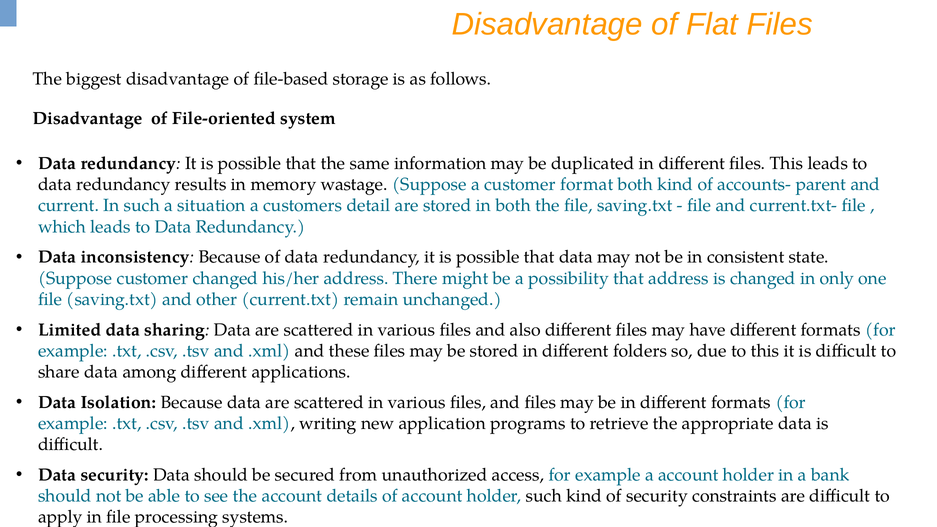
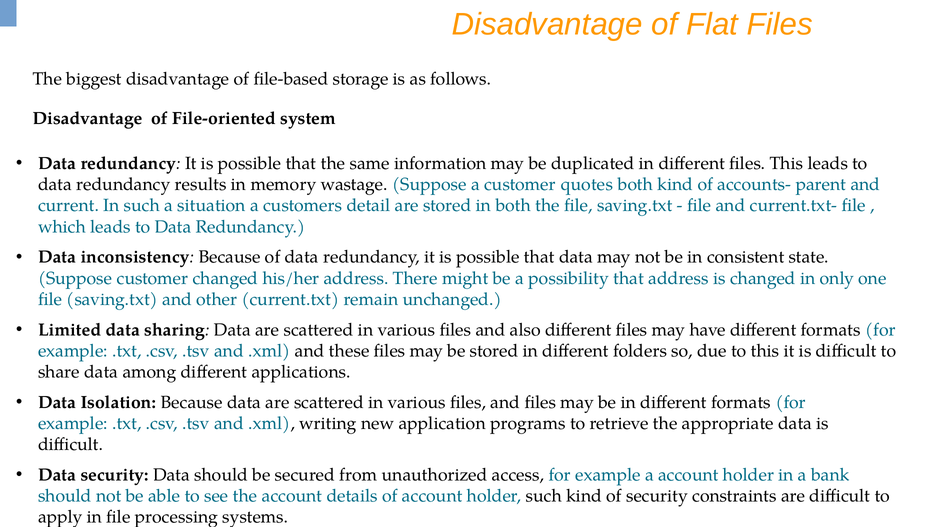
format: format -> quotes
